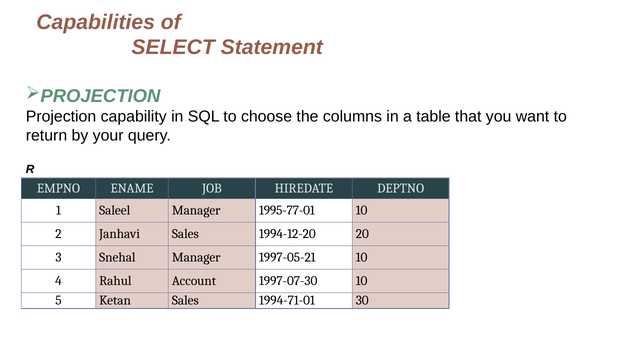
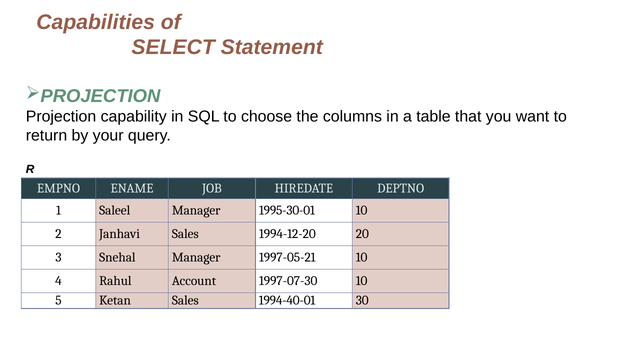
1995-77-01: 1995-77-01 -> 1995-30-01
1994-71-01: 1994-71-01 -> 1994-40-01
